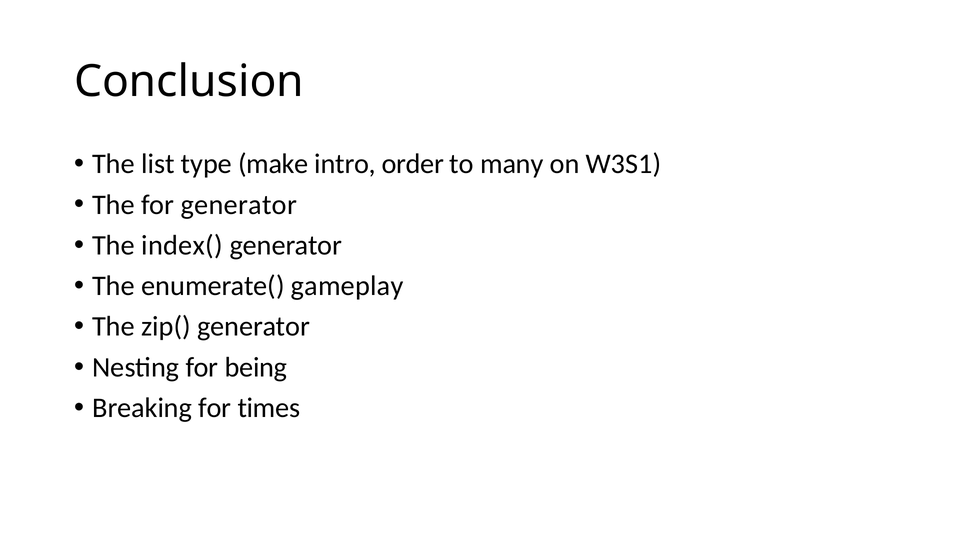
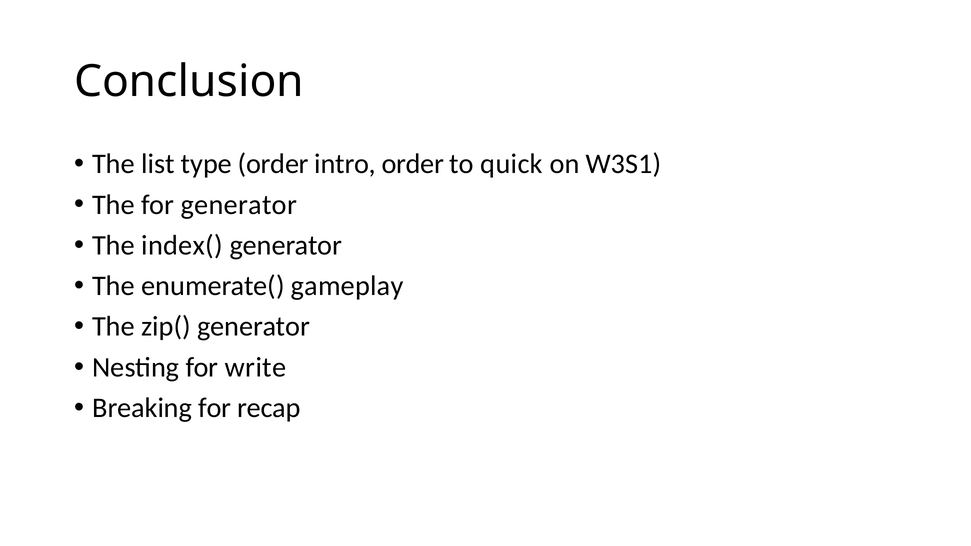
type make: make -> order
many: many -> quick
being: being -> write
times: times -> recap
